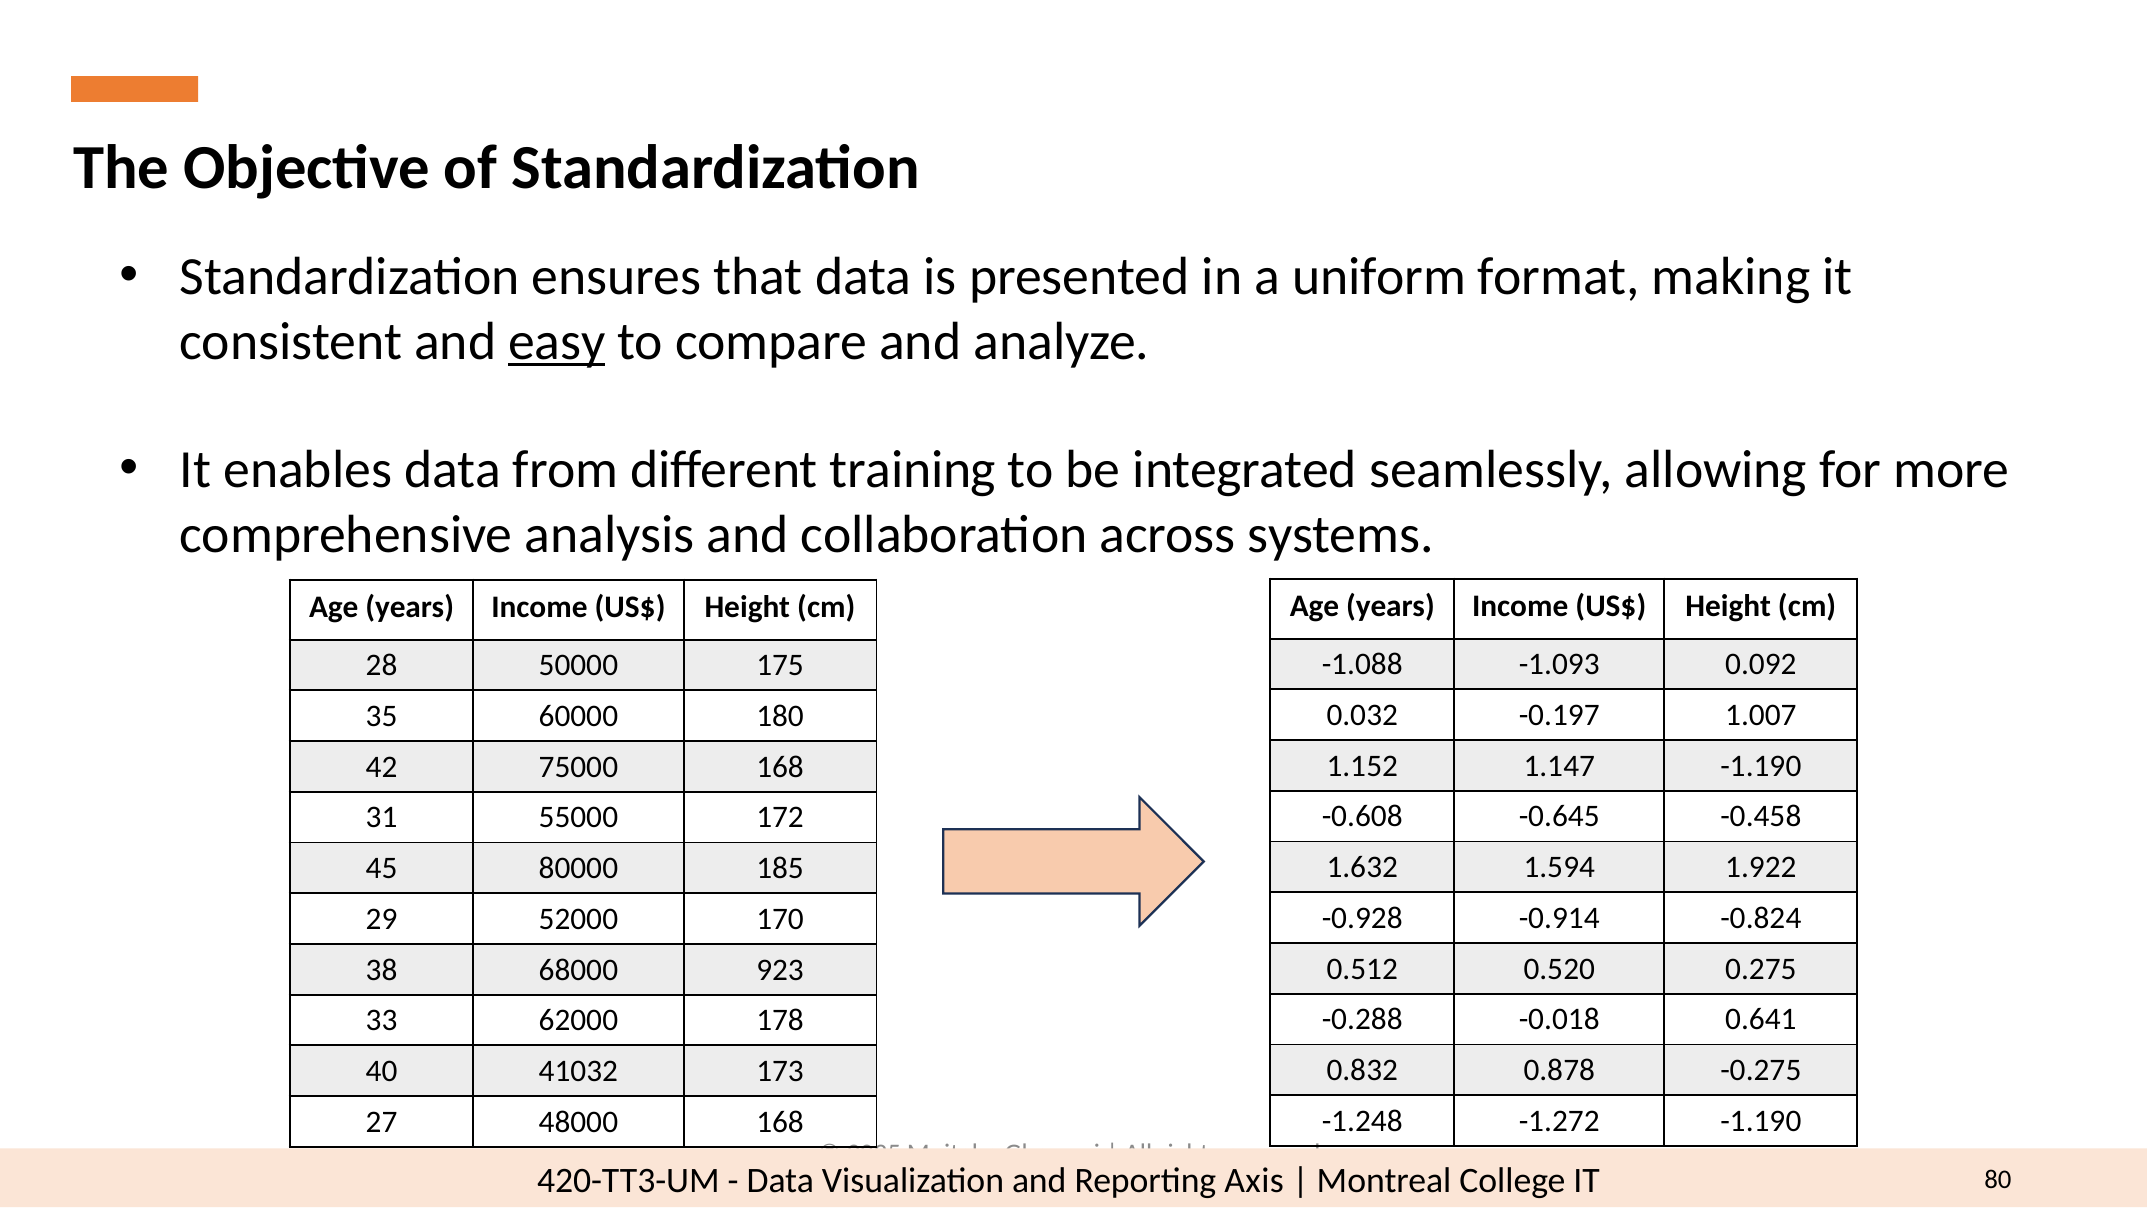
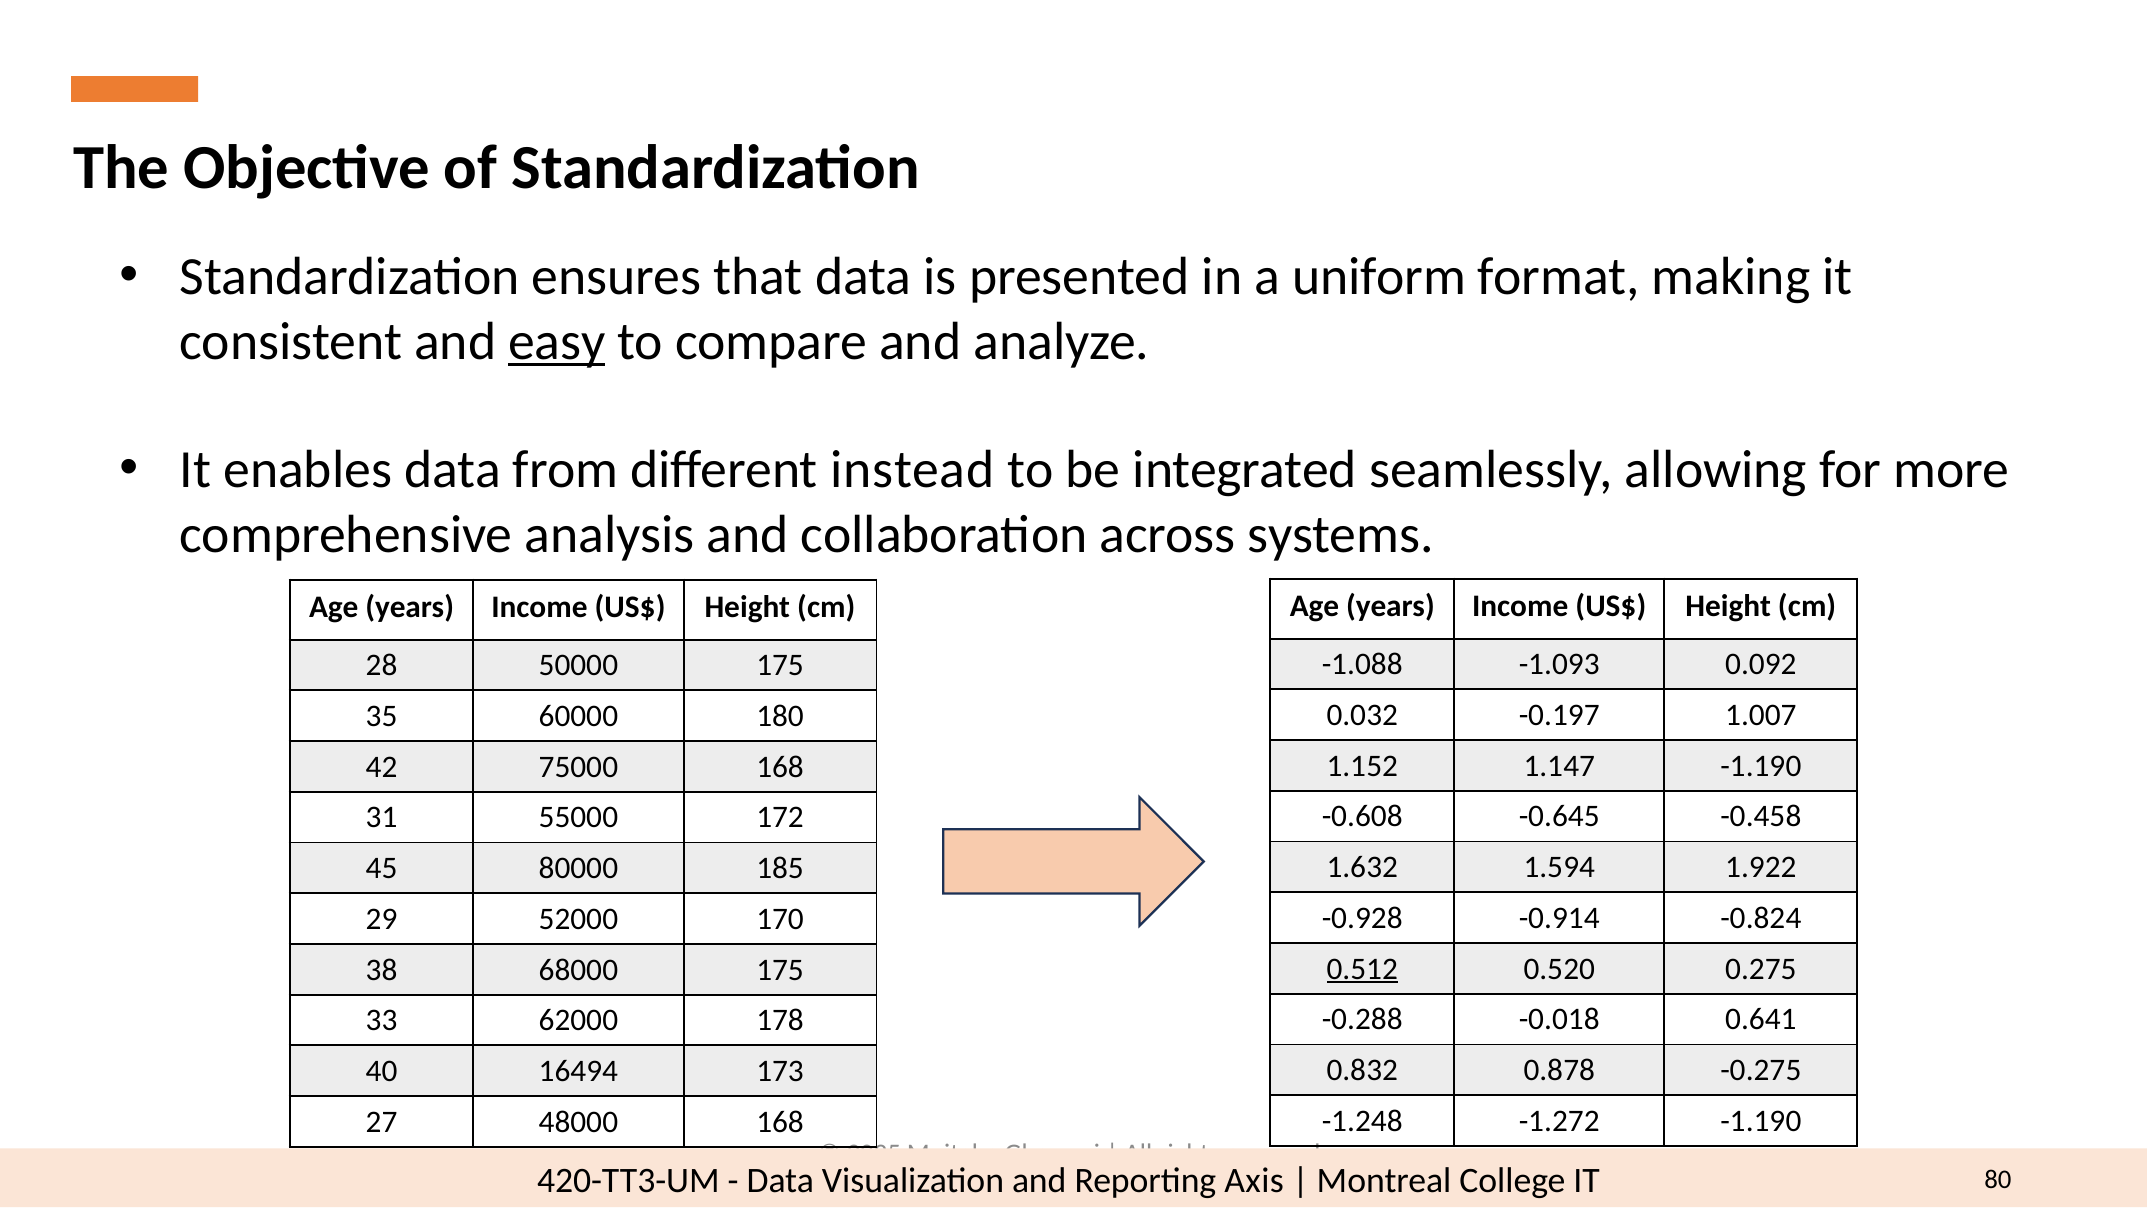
training: training -> instead
0.512 underline: none -> present
68000 923: 923 -> 175
41032: 41032 -> 16494
